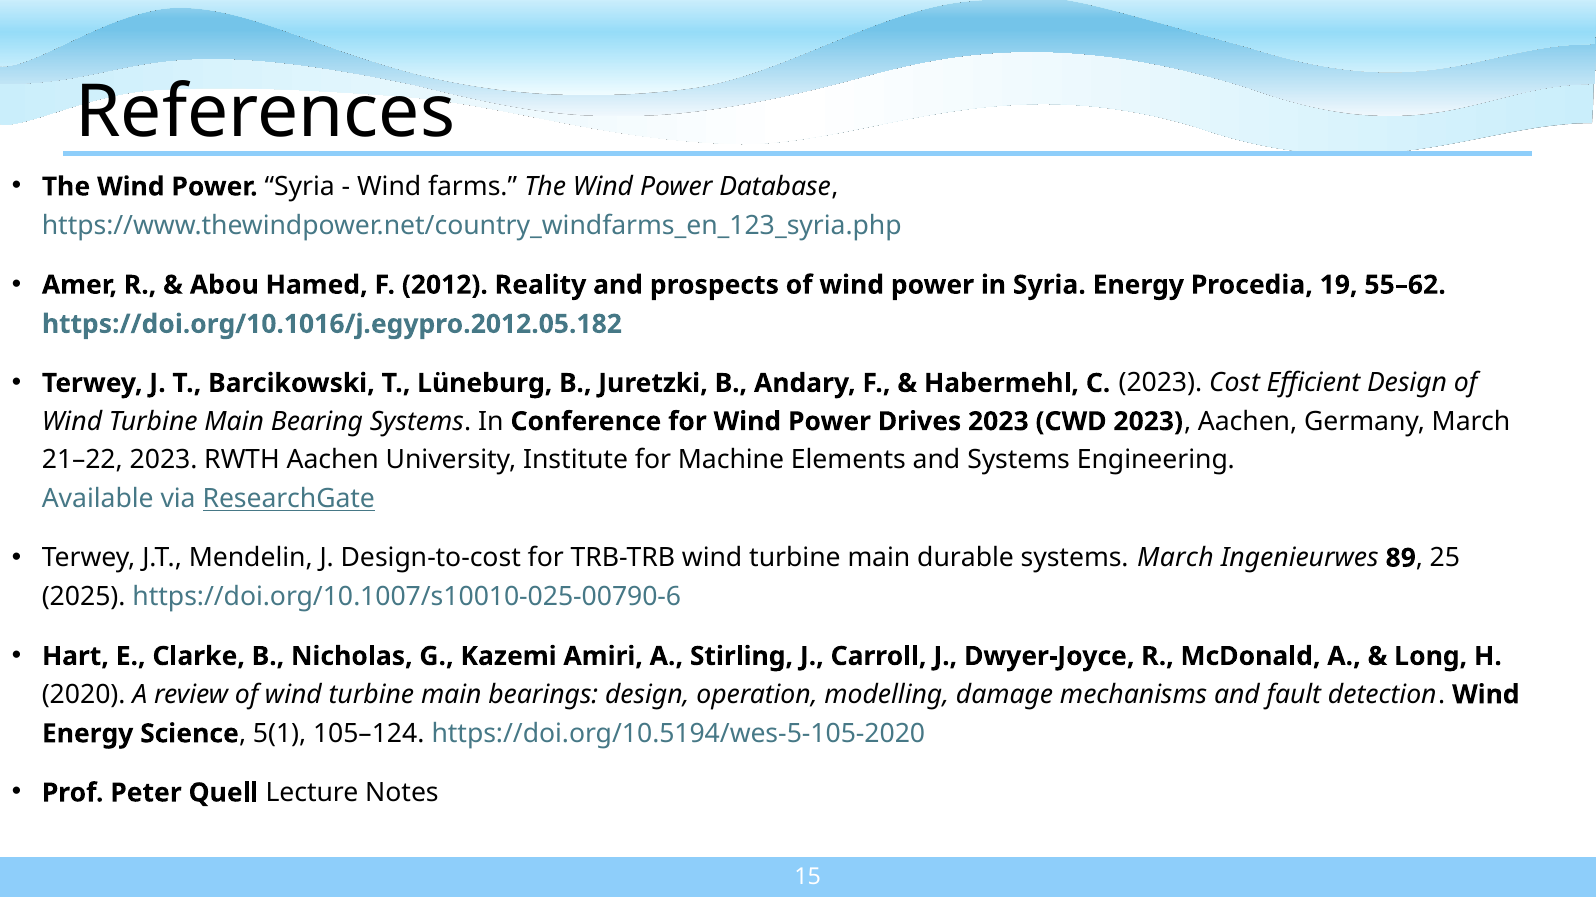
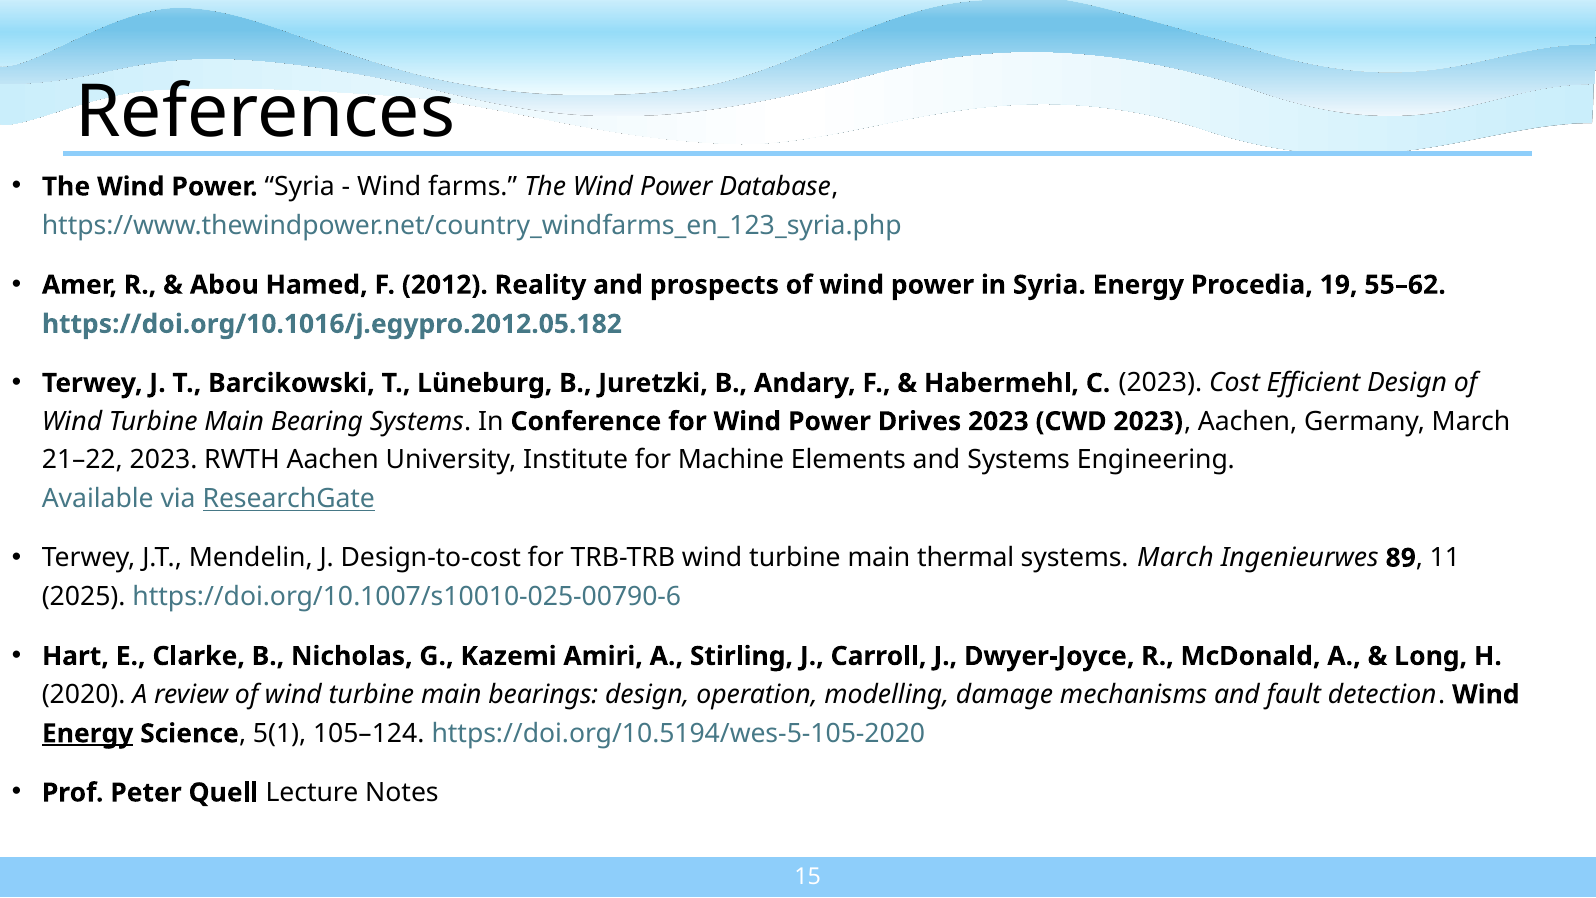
durable: durable -> thermal
25: 25 -> 11
Energy at (88, 733) underline: none -> present
